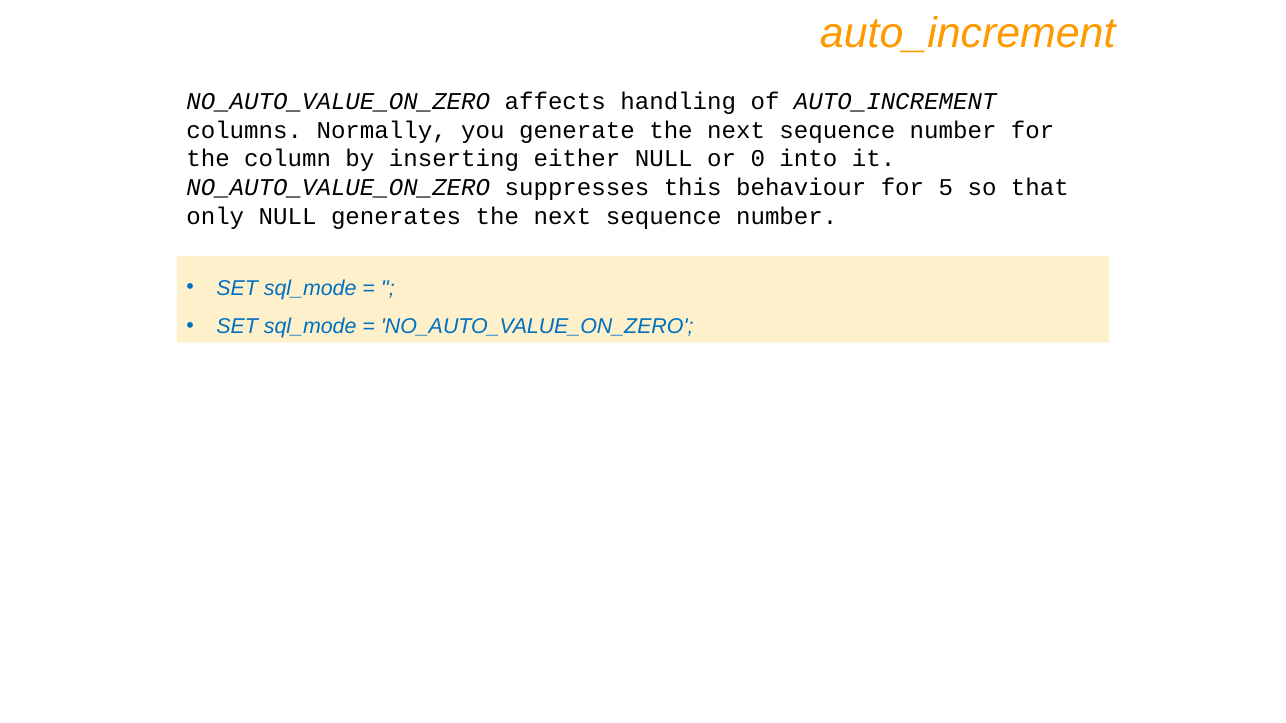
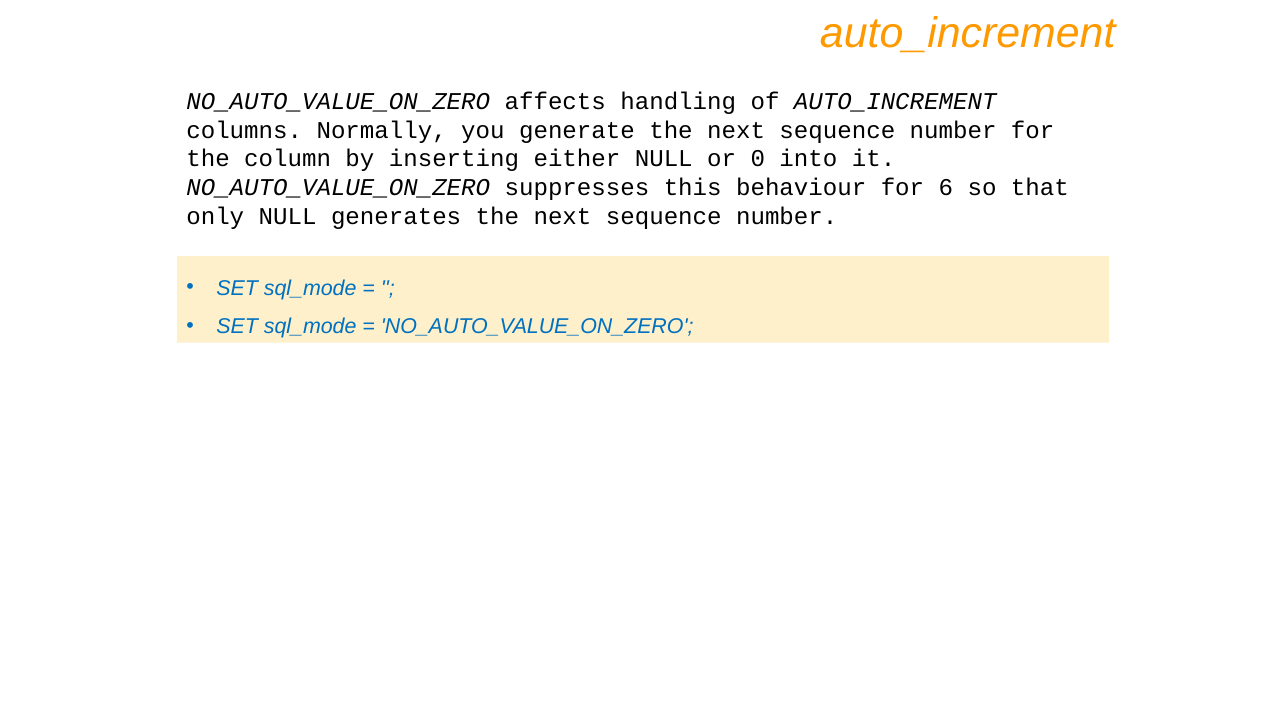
5: 5 -> 6
